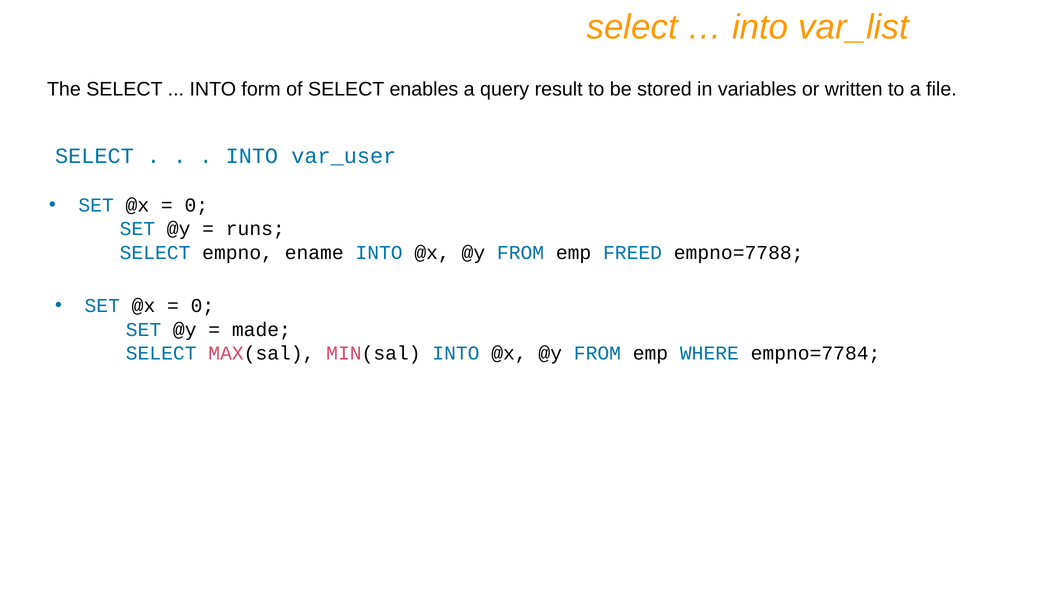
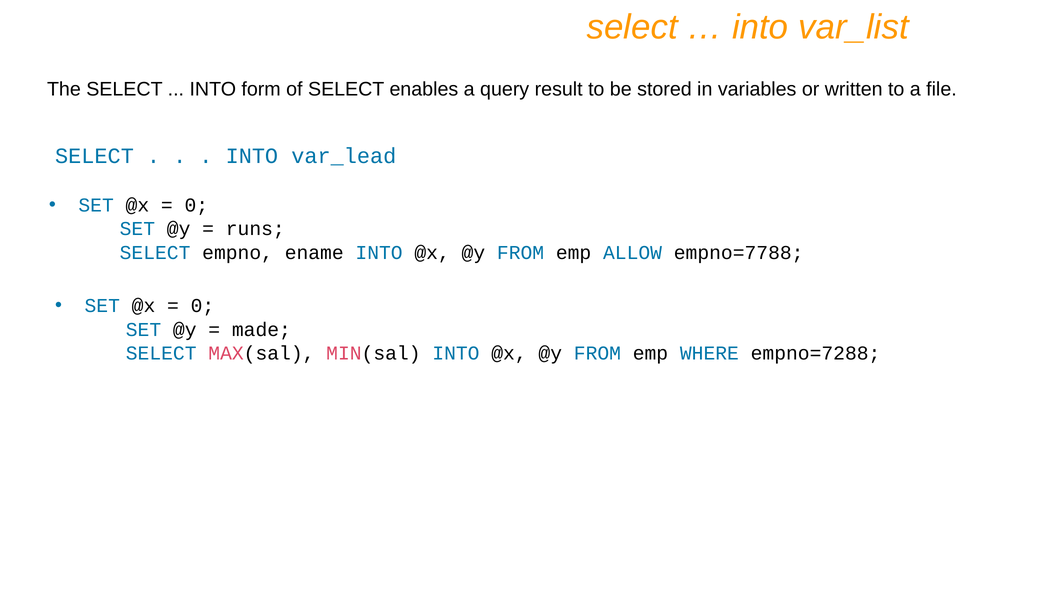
var_user: var_user -> var_lead
FREED: FREED -> ALLOW
empno=7784: empno=7784 -> empno=7288
